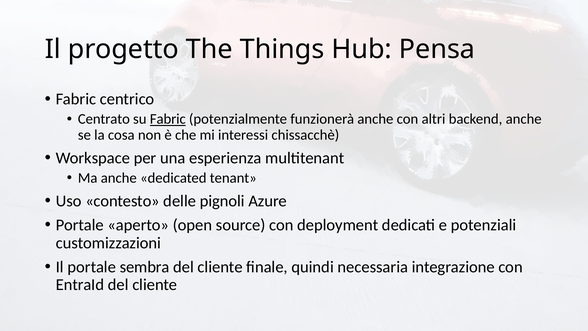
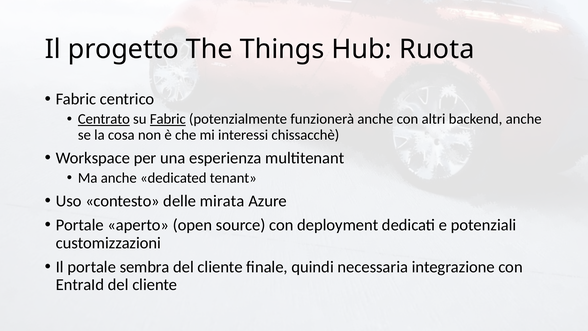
Pensa: Pensa -> Ruota
Centrato underline: none -> present
pignoli: pignoli -> mirata
